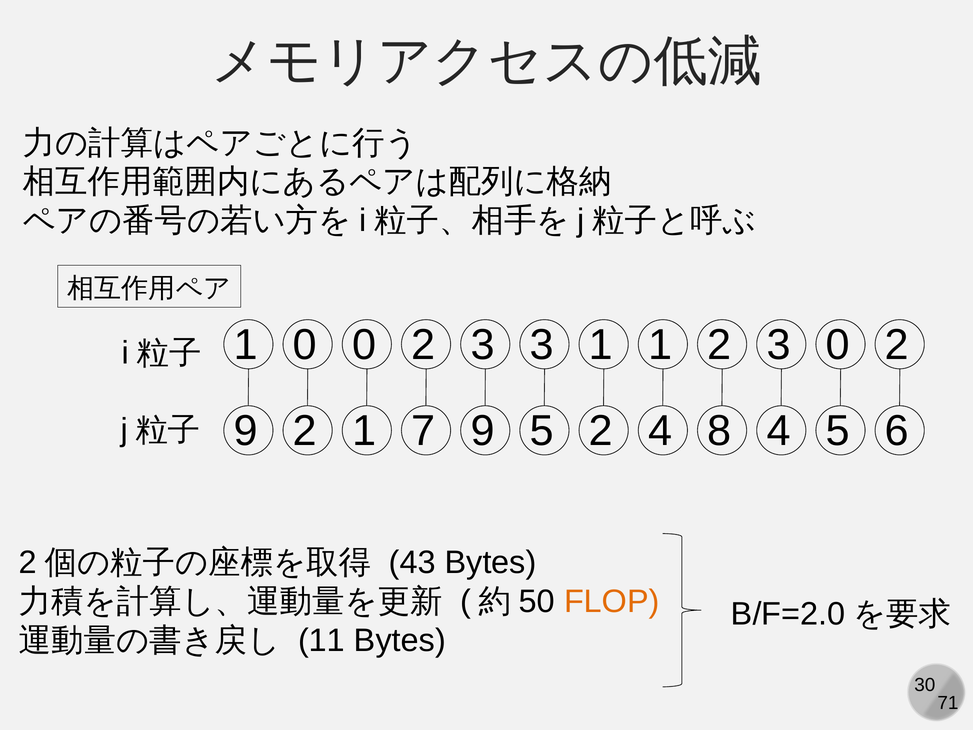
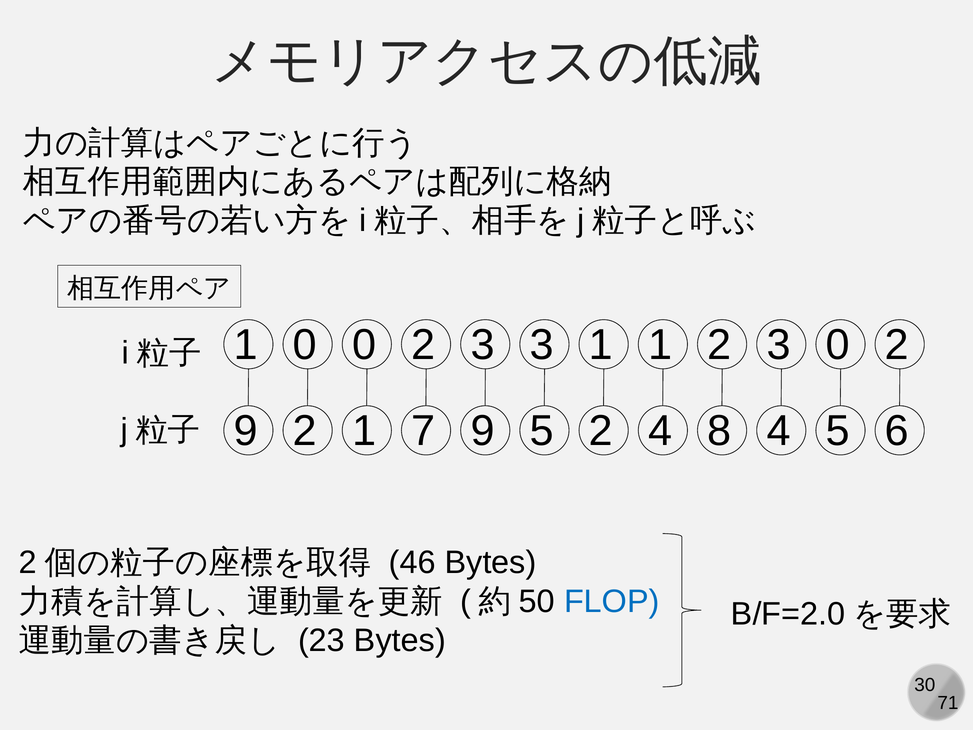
43: 43 -> 46
FLOP colour: orange -> blue
11: 11 -> 23
